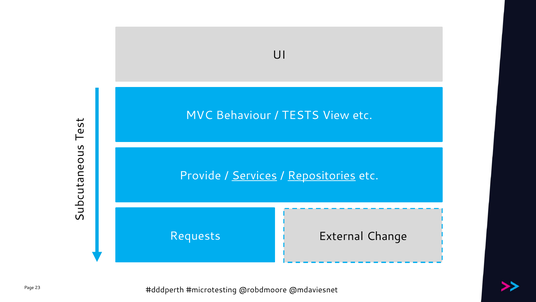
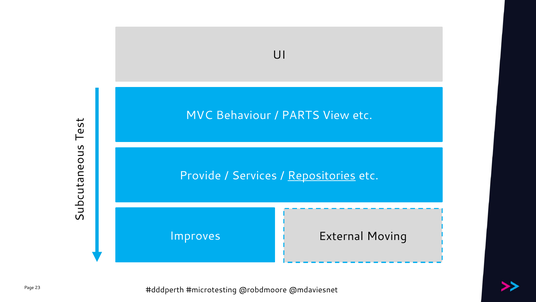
TESTS: TESTS -> PARTS
Services underline: present -> none
Requests: Requests -> Improves
Change: Change -> Moving
